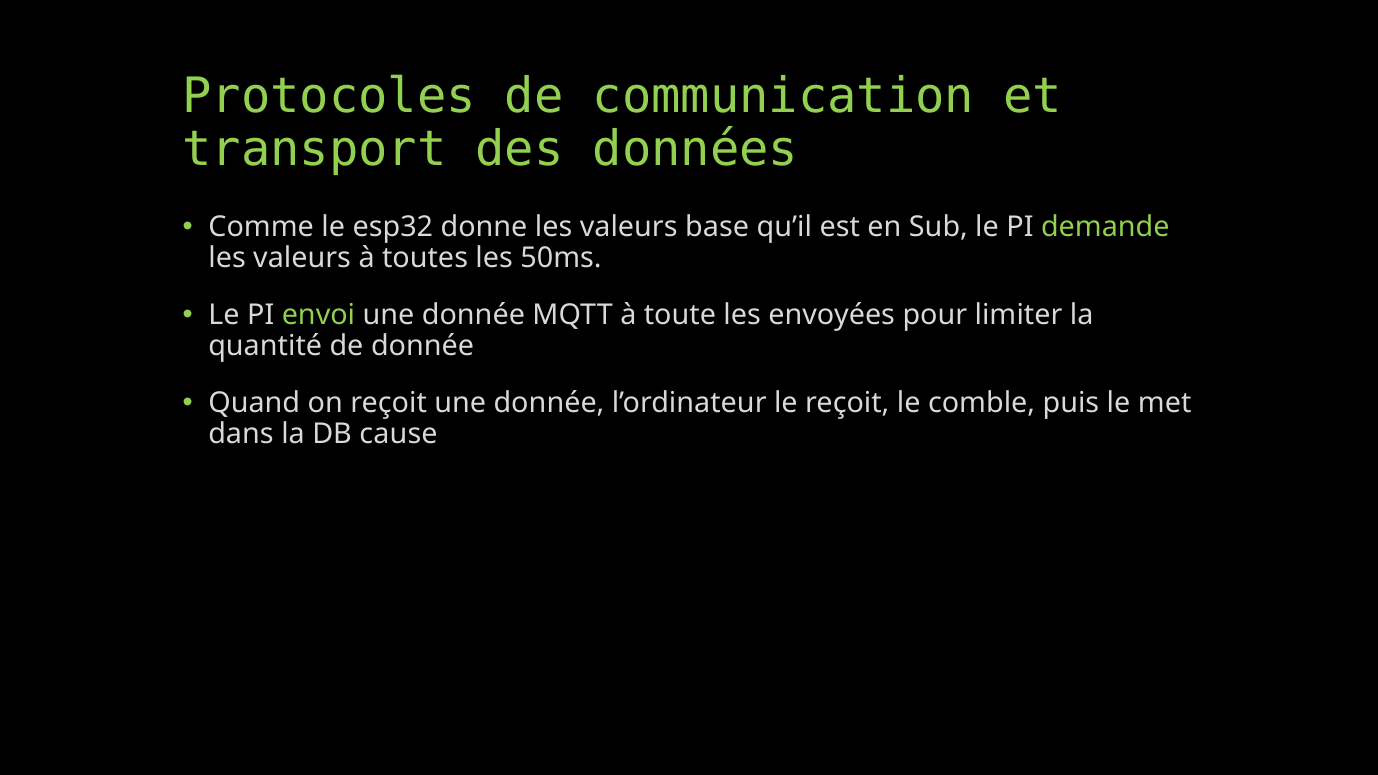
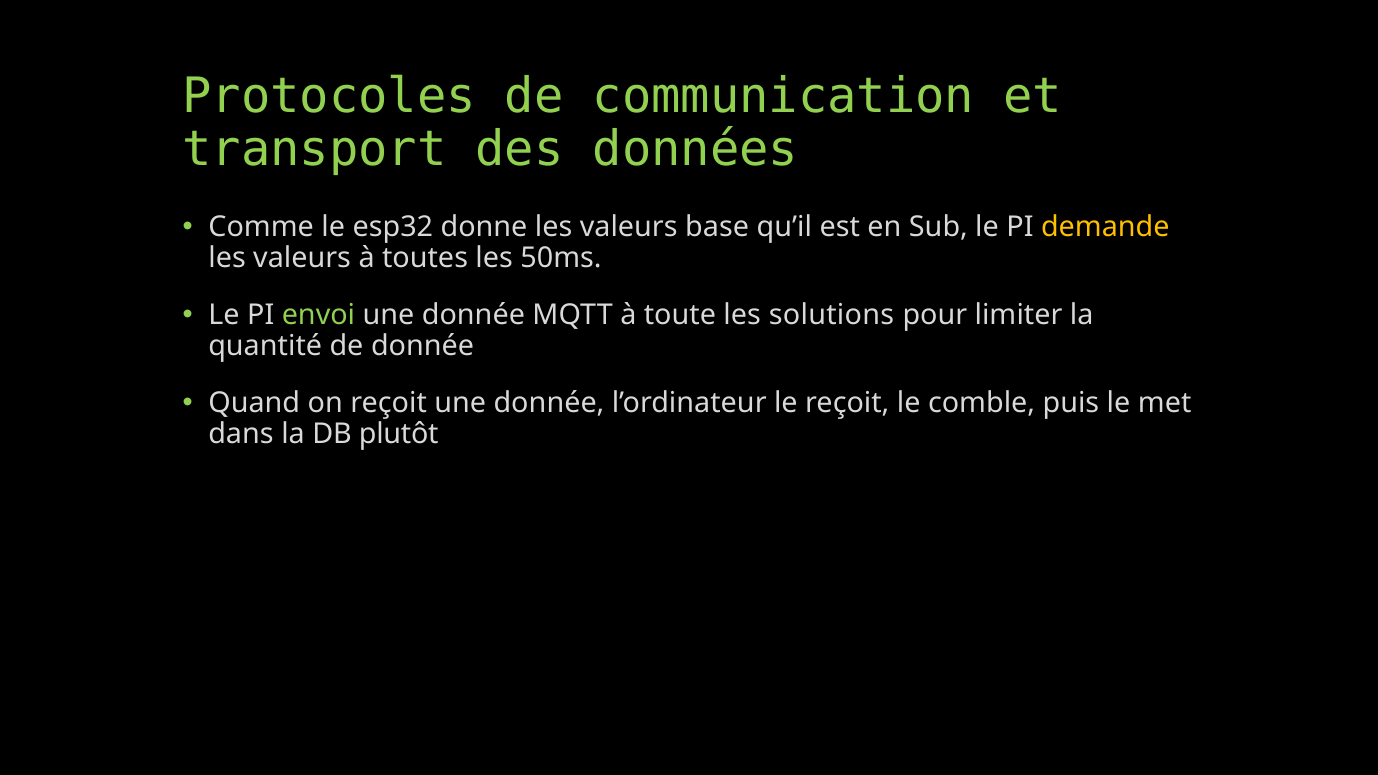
demande colour: light green -> yellow
envoyées: envoyées -> solutions
cause: cause -> plutôt
